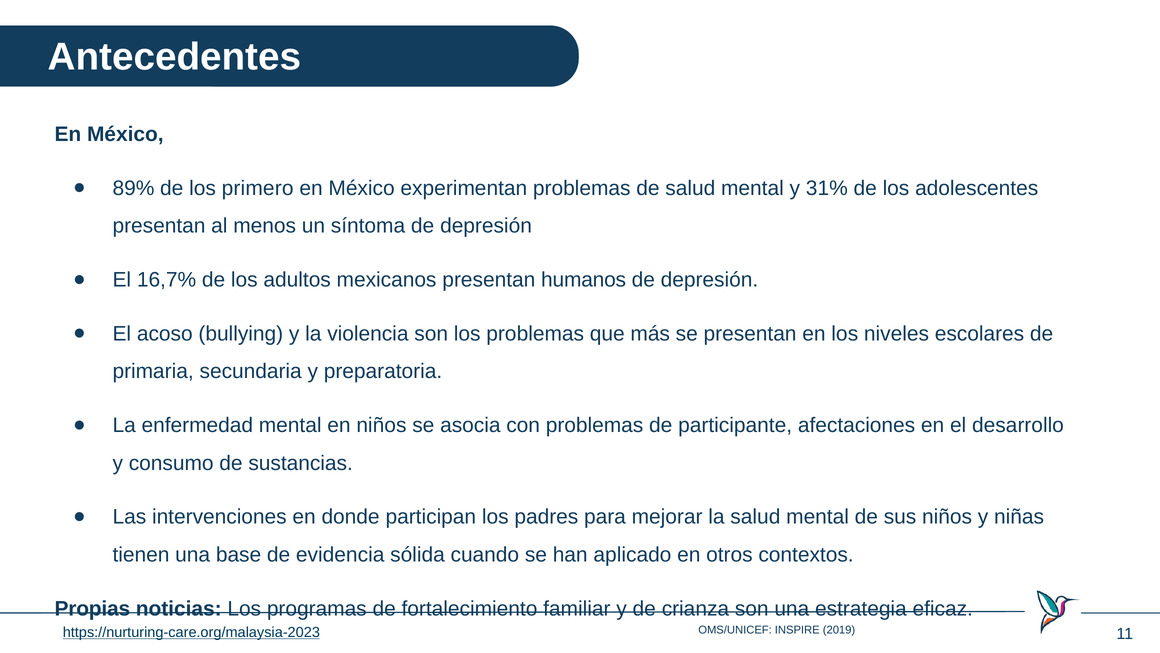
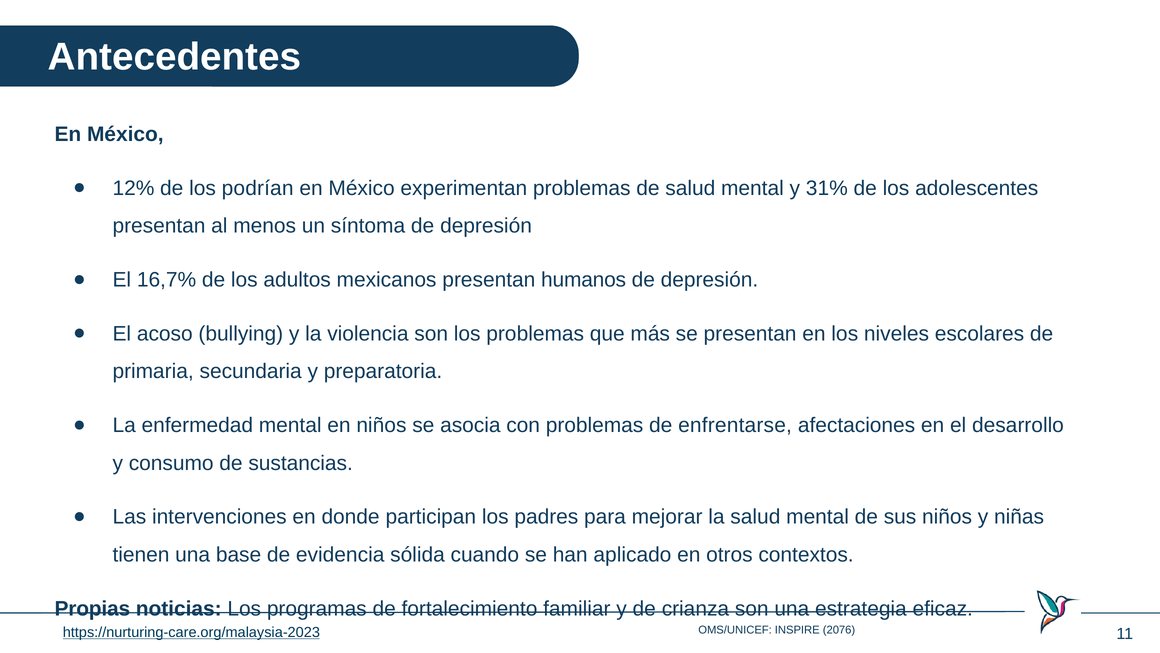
89%: 89% -> 12%
primero: primero -> podrían
participante: participante -> enfrentarse
2019: 2019 -> 2076
